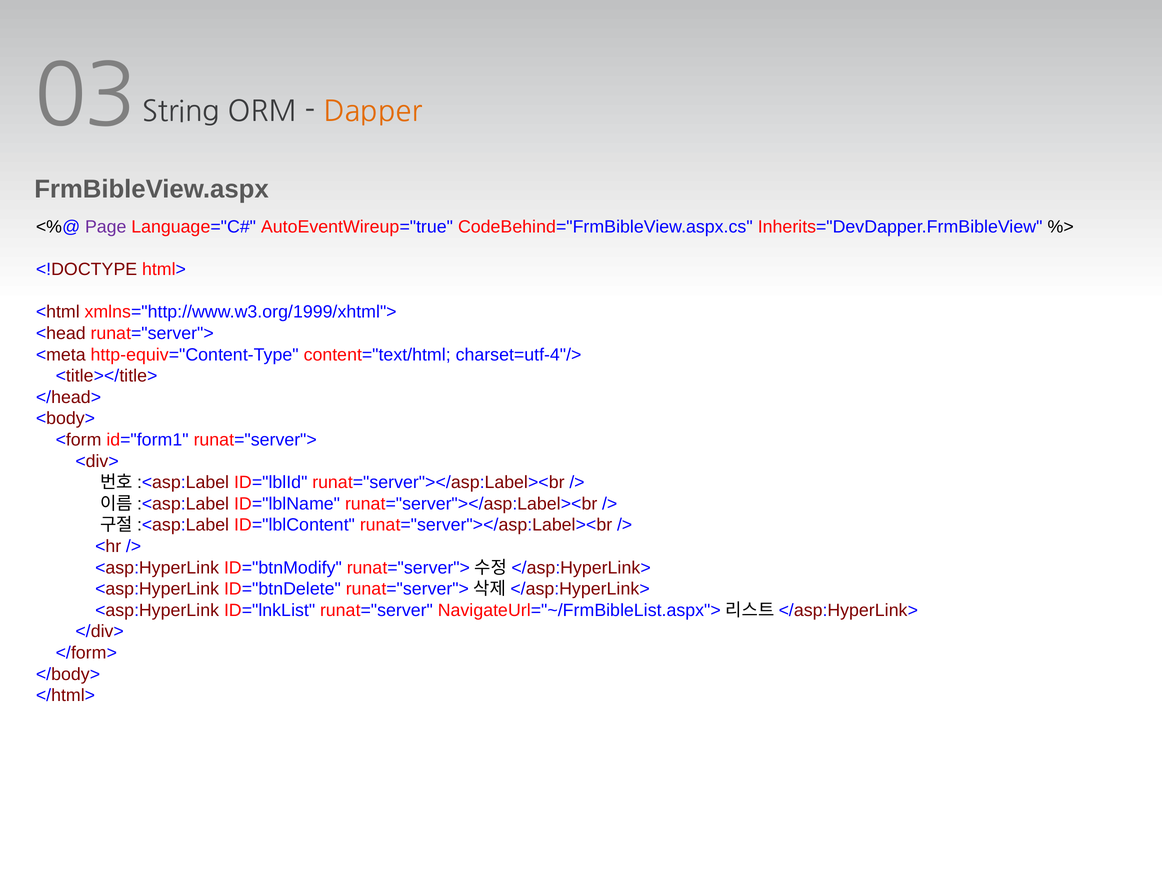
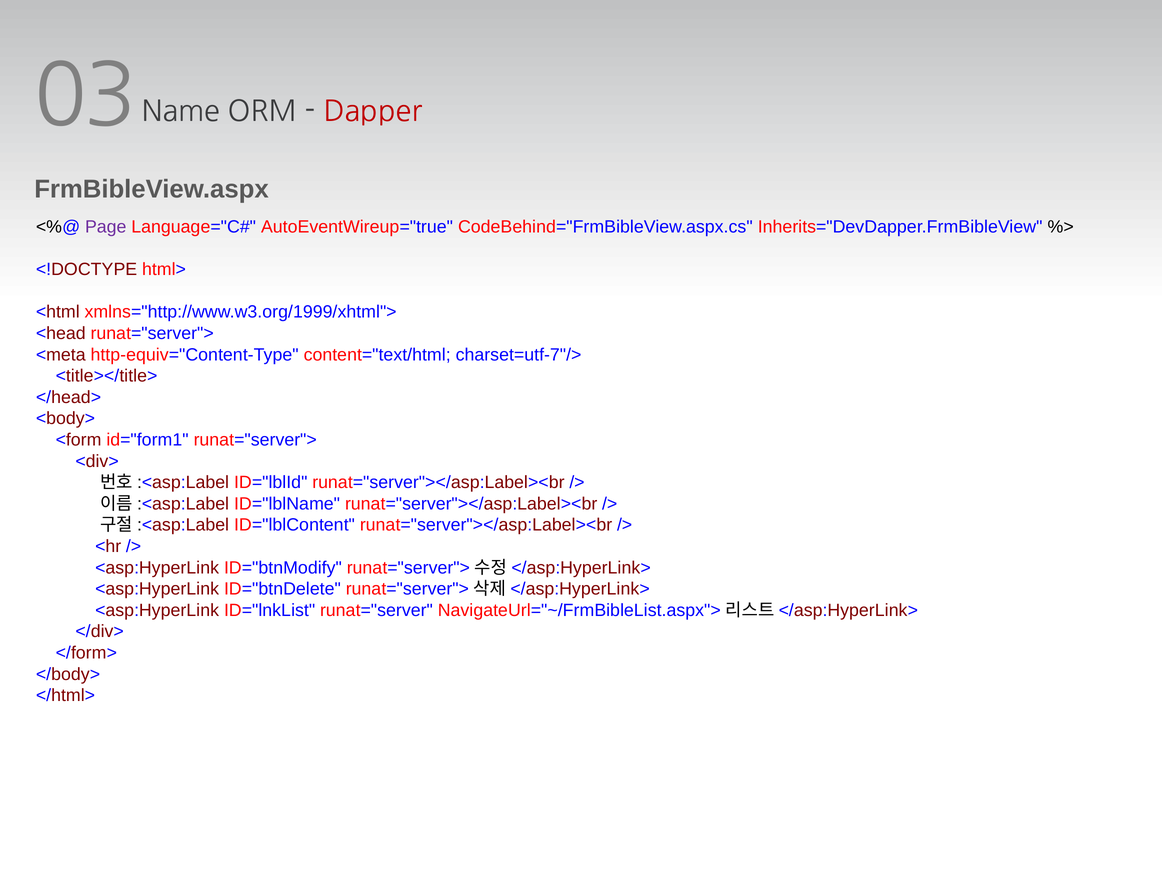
String: String -> Name
Dapper colour: orange -> red
charset=utf-4"/>: charset=utf-4"/> -> charset=utf-7"/>
